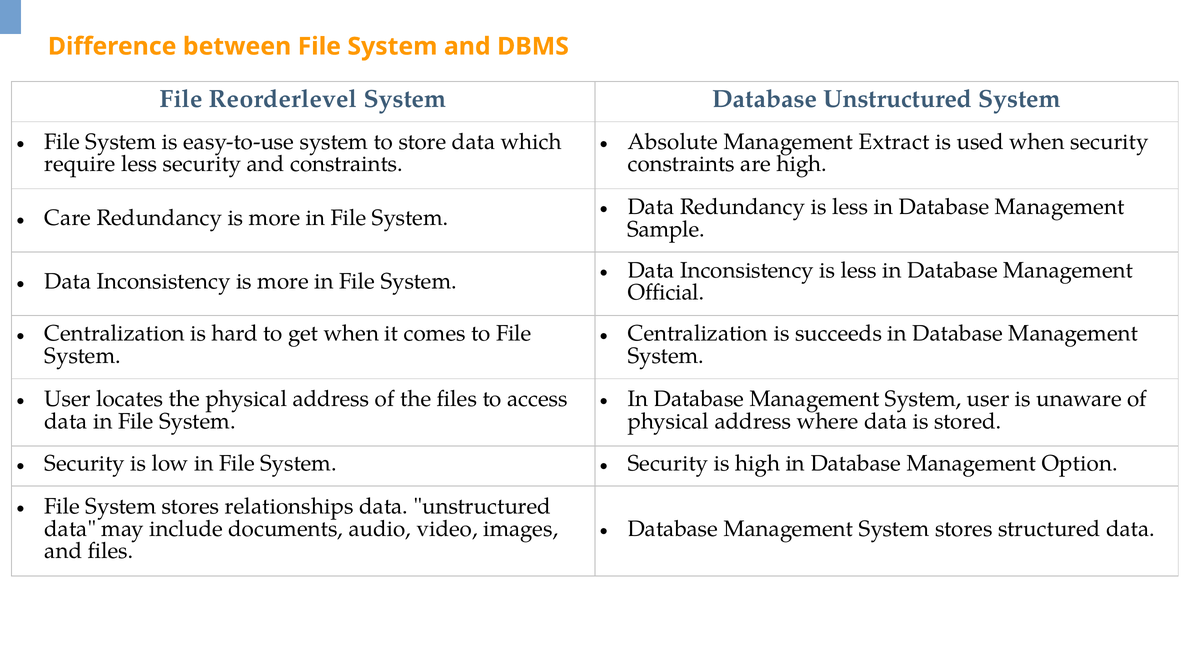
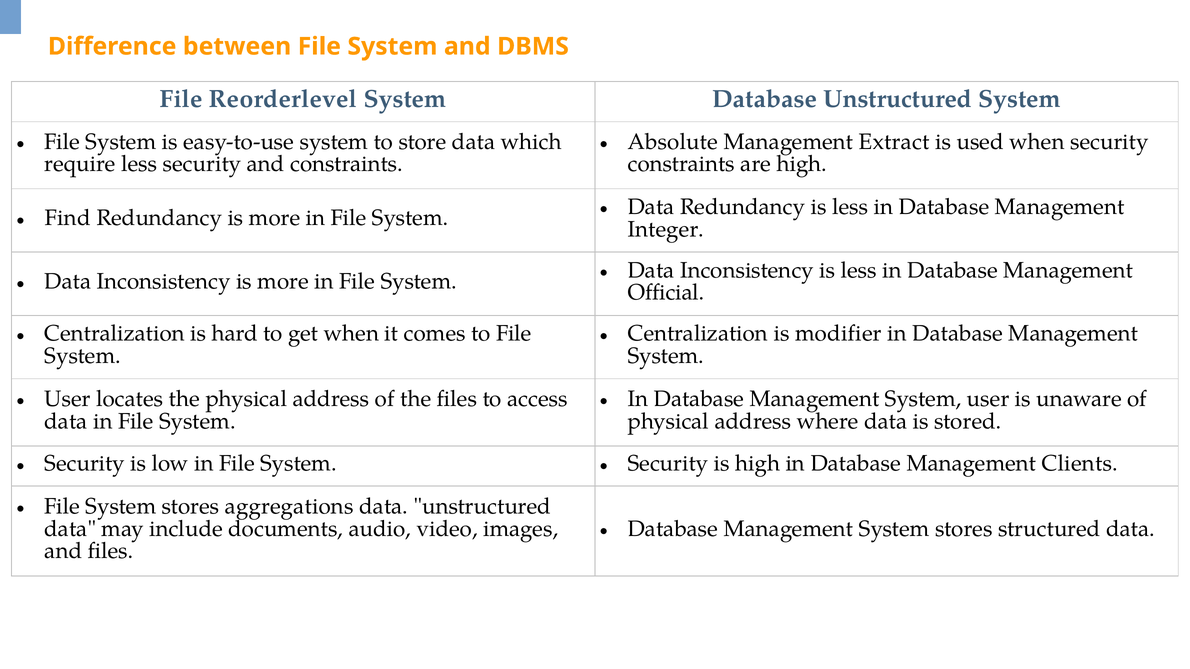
Care: Care -> Find
Sample: Sample -> Integer
succeeds: succeeds -> modifier
Option: Option -> Clients
relationships: relationships -> aggregations
